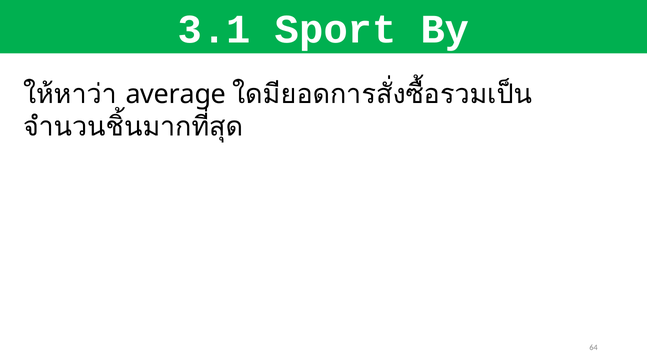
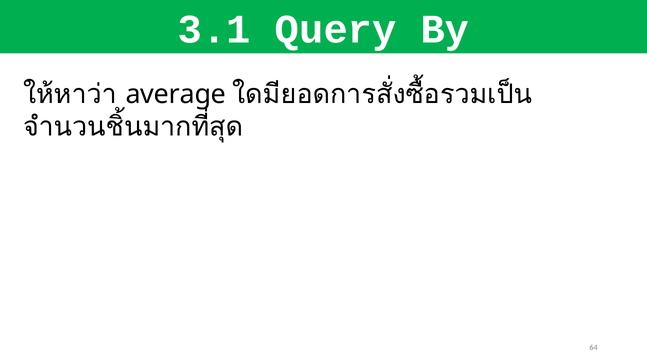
Sport: Sport -> Query
